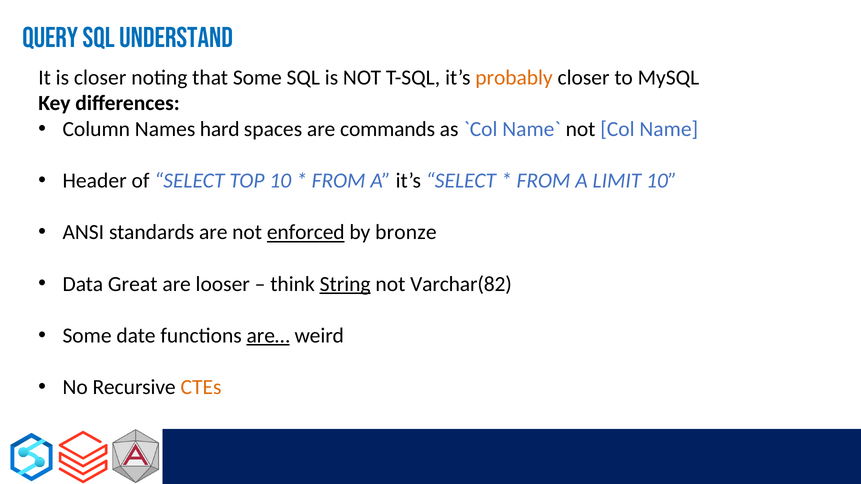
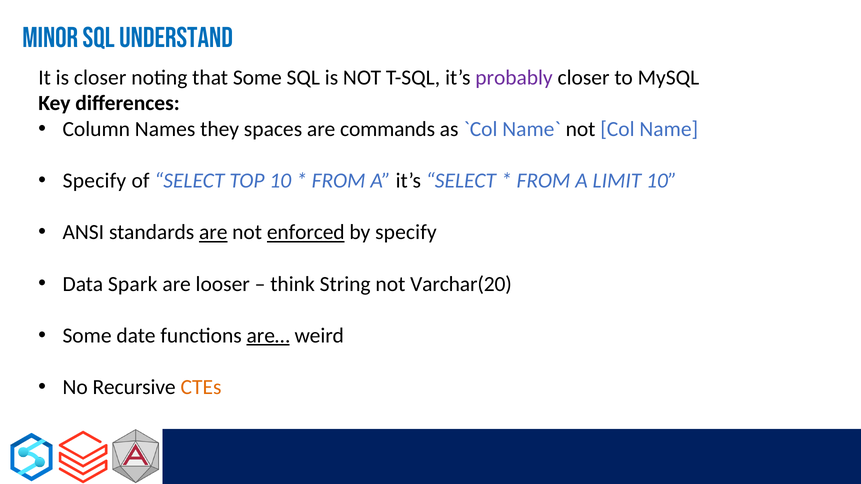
Query: Query -> Minor
probably colour: orange -> purple
hard: hard -> they
Header at (95, 181): Header -> Specify
are at (213, 233) underline: none -> present
by bronze: bronze -> specify
Great: Great -> Spark
String underline: present -> none
Varchar(82: Varchar(82 -> Varchar(20
